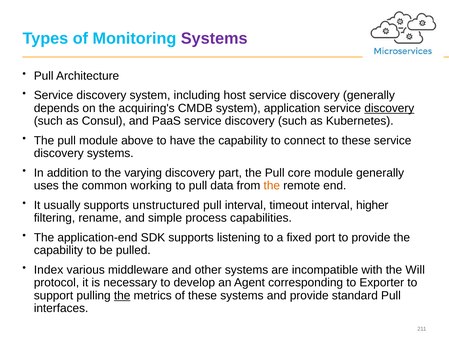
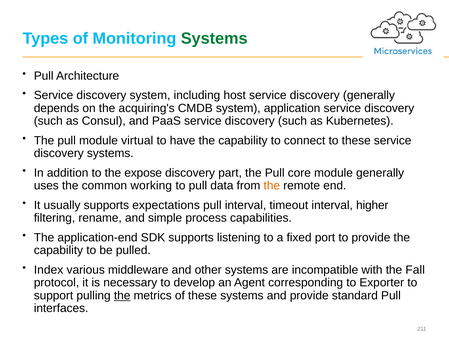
Systems at (214, 38) colour: purple -> green
discovery at (389, 108) underline: present -> none
above: above -> virtual
varying: varying -> expose
unstructured: unstructured -> expectations
Will: Will -> Fall
